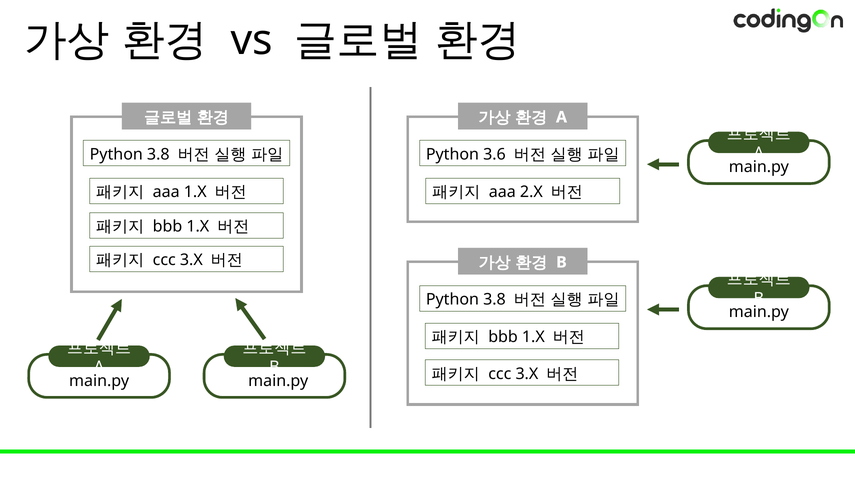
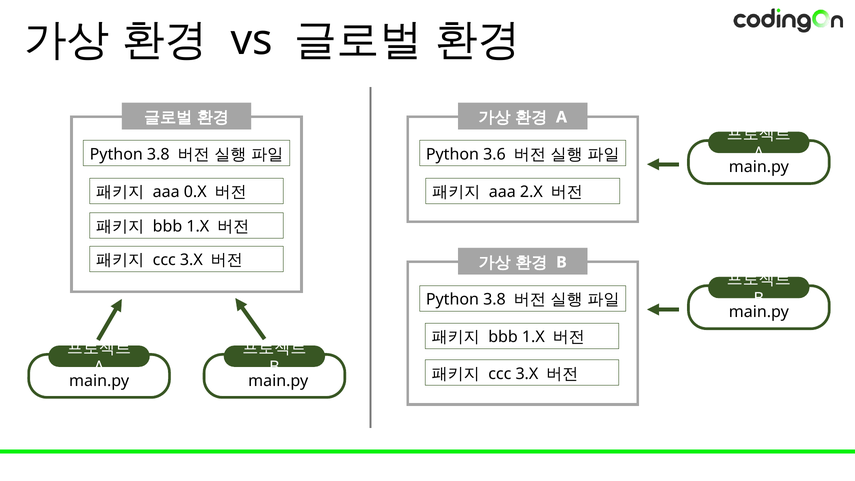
aaa 1.X: 1.X -> 0.X
